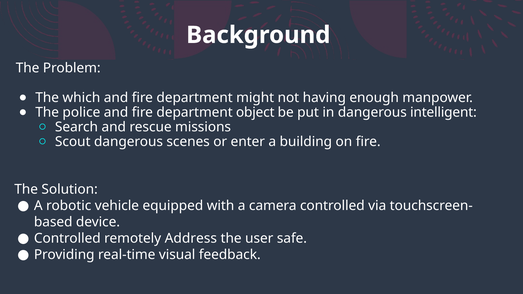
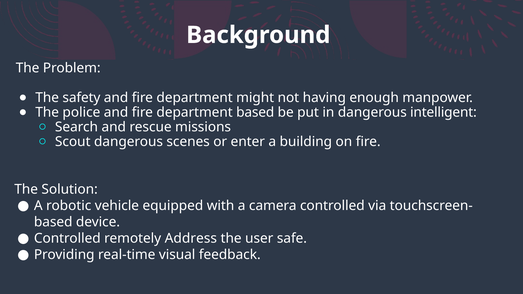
which: which -> safety
department object: object -> based
